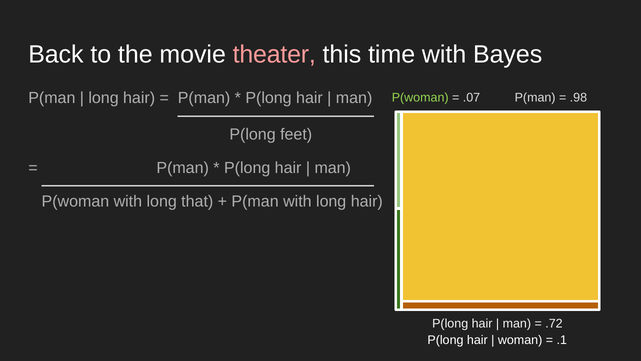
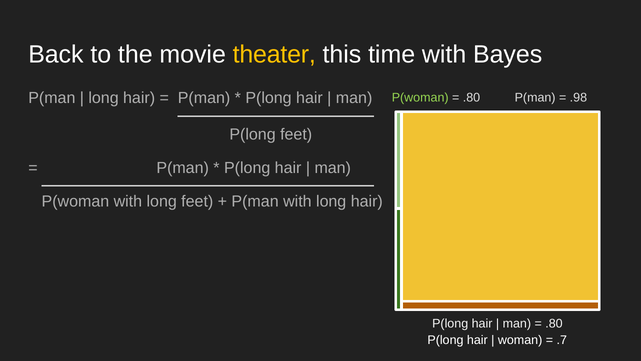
theater colour: pink -> yellow
.07 at (471, 98): .07 -> .80
long that: that -> feet
.72 at (554, 323): .72 -> .80
.1: .1 -> .7
